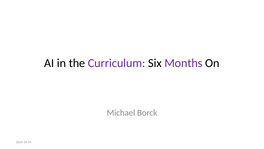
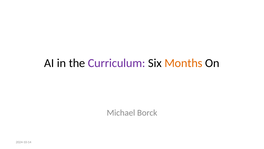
Months colour: purple -> orange
